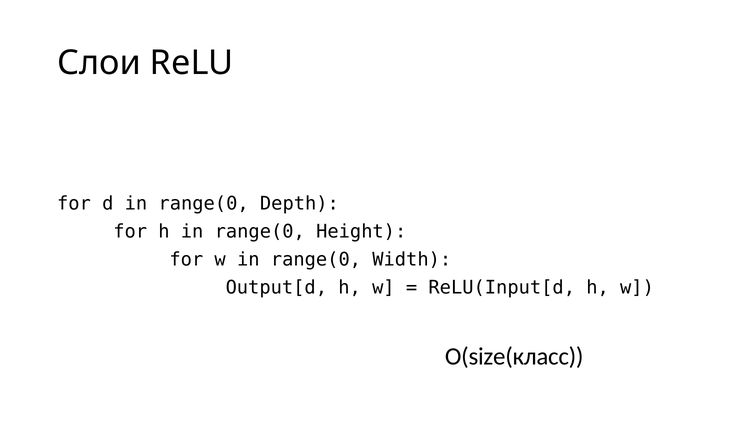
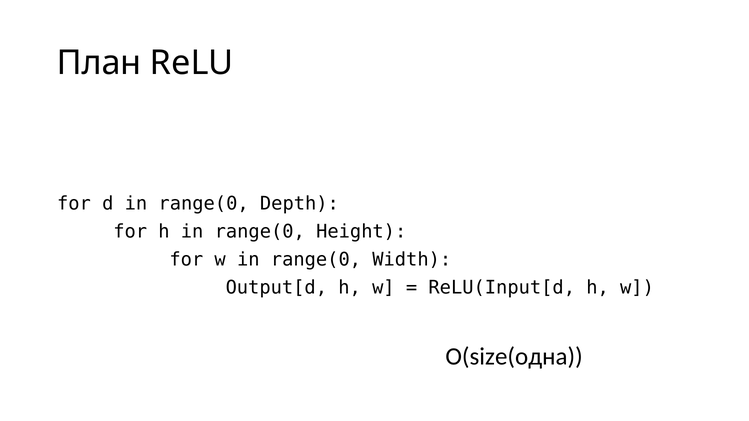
Слои: Слои -> План
O(size(класс: O(size(класс -> O(size(одна
